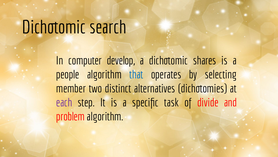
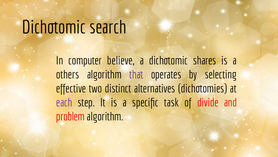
develop: develop -> believe
people: people -> others
that colour: blue -> purple
member: member -> effective
